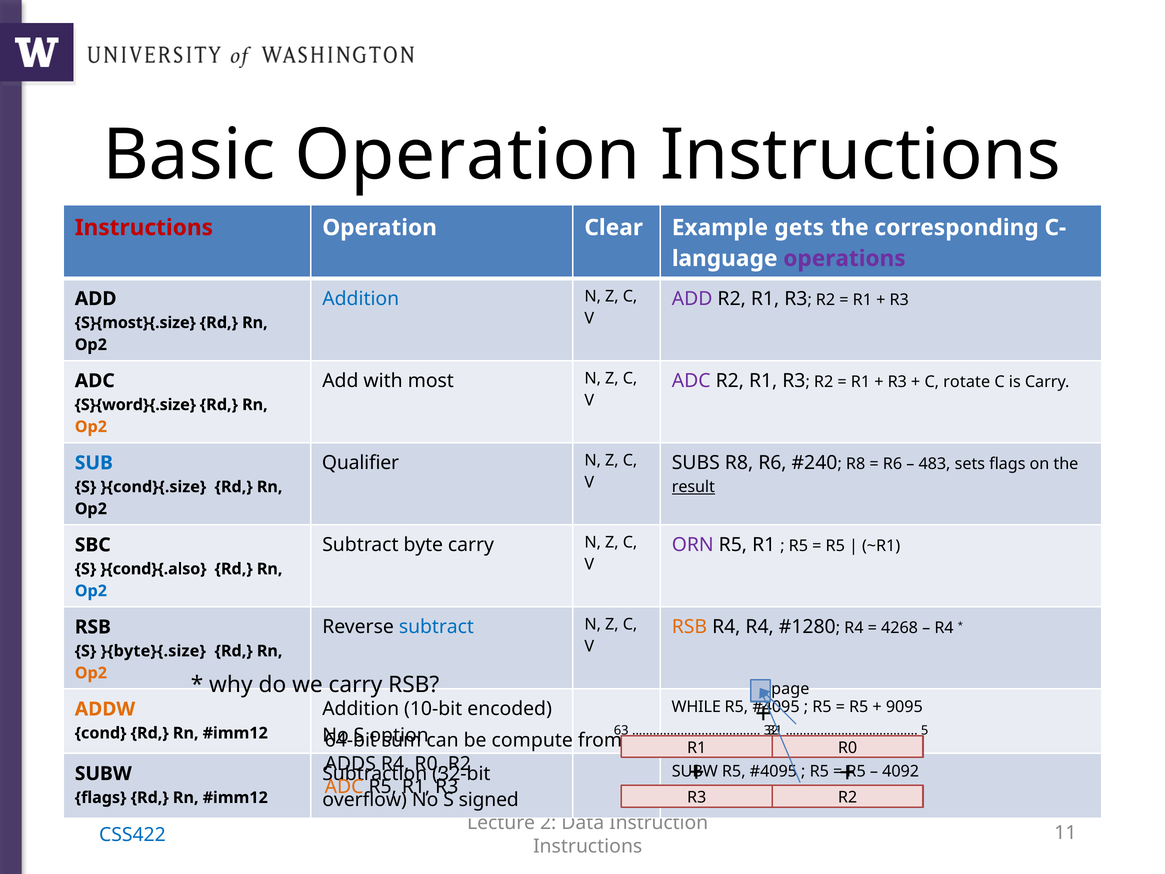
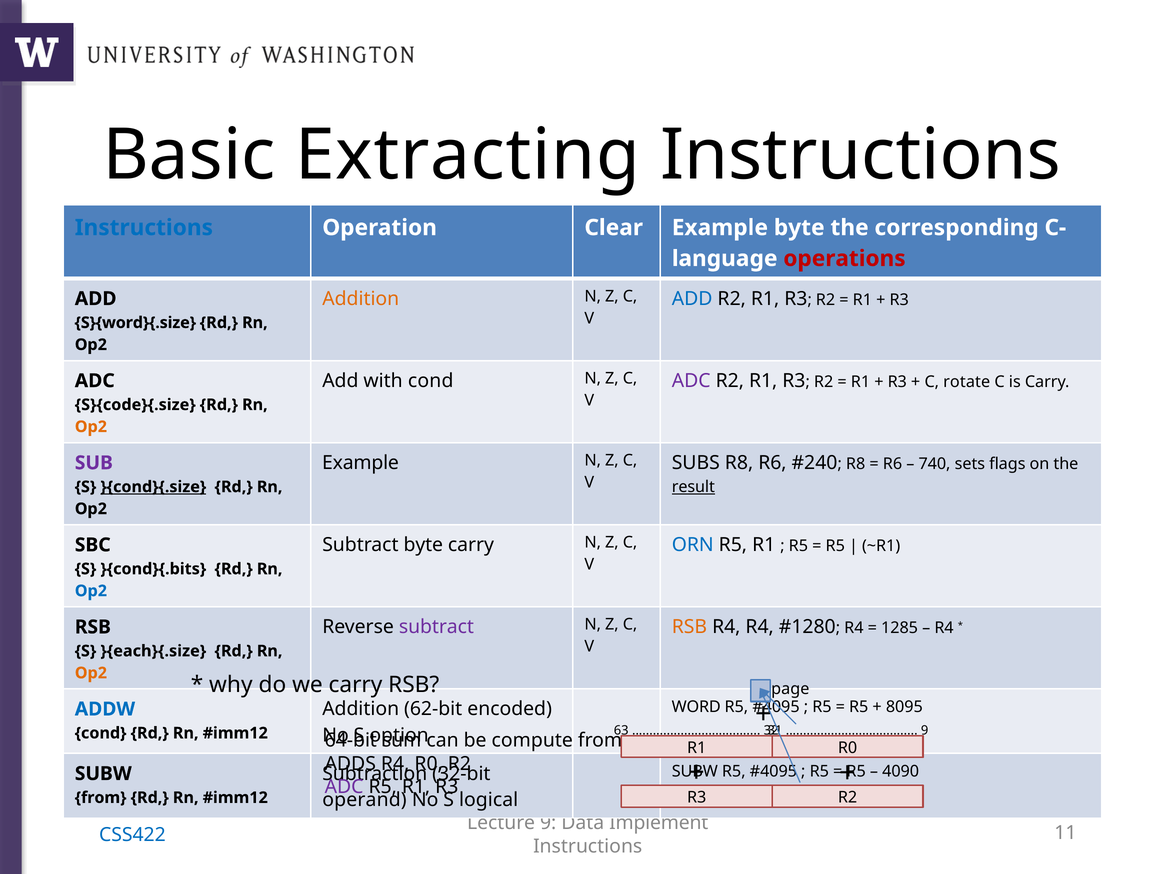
Basic Operation: Operation -> Extracting
Instructions at (144, 228) colour: red -> blue
Example gets: gets -> byte
operations colour: purple -> red
Addition at (361, 299) colour: blue -> orange
ADD at (692, 299) colour: purple -> blue
S}{most}{.size: S}{most}{.size -> S}{word}{.size
with most: most -> cond
S}{word}{.size: S}{word}{.size -> S}{code}{.size
Qualifier at (361, 463): Qualifier -> Example
483: 483 -> 740
SUB colour: blue -> purple
}{cond}{.size underline: none -> present
ORN colour: purple -> blue
}{cond}{.also: }{cond}{.also -> }{cond}{.bits
subtract at (436, 627) colour: blue -> purple
4268: 4268 -> 1285
}{byte}{.size: }{byte}{.size -> }{each}{.size
WHILE: WHILE -> WORD
9095: 9095 -> 8095
10-bit: 10-bit -> 62-bit
ADDW colour: orange -> blue
5 at (925, 730): 5 -> 9
4092: 4092 -> 4090
ADC at (344, 787) colour: orange -> purple
overflow: overflow -> operand
signed: signed -> logical
flags at (101, 797): flags -> from
Lecture 2: 2 -> 9
Instruction: Instruction -> Implement
